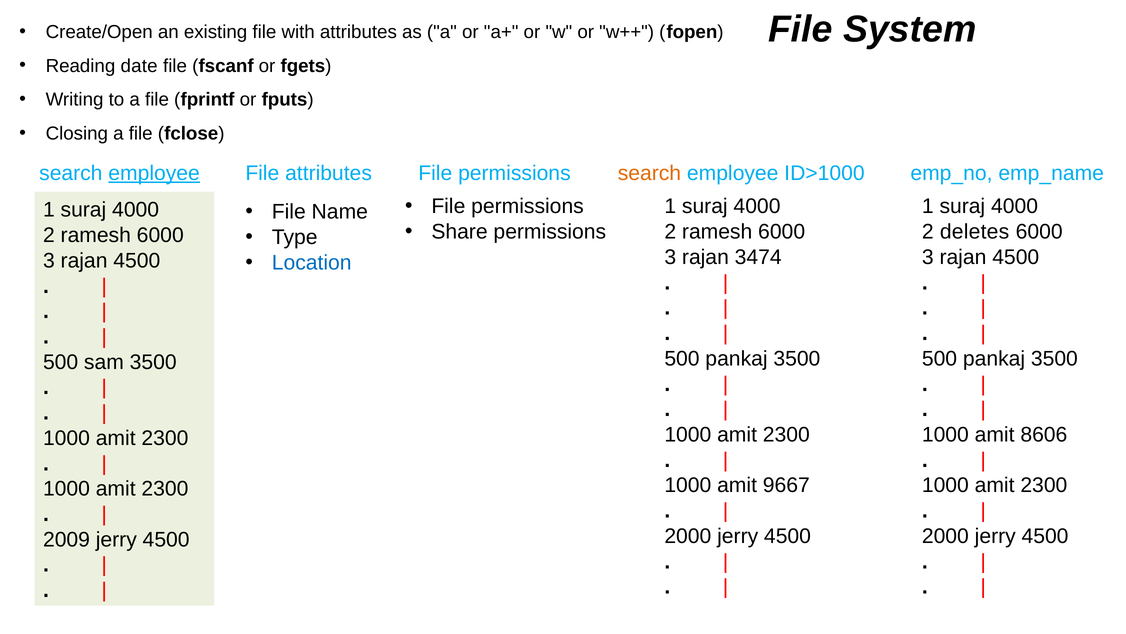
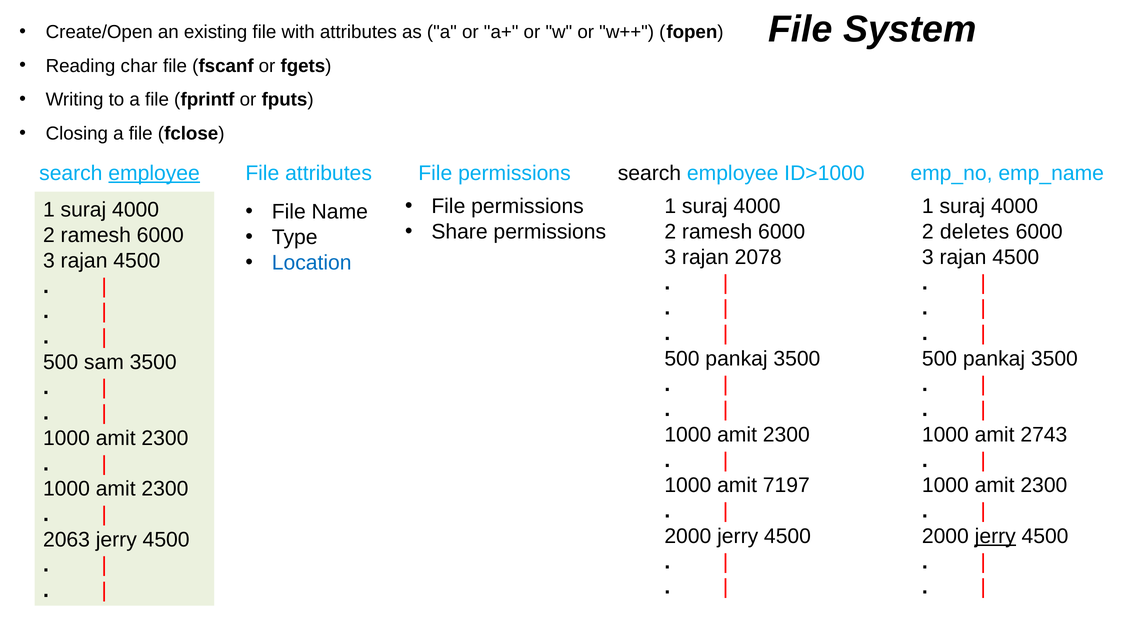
date: date -> char
search at (649, 173) colour: orange -> black
3474: 3474 -> 2078
8606: 8606 -> 2743
9667: 9667 -> 7197
jerry at (995, 536) underline: none -> present
2009: 2009 -> 2063
